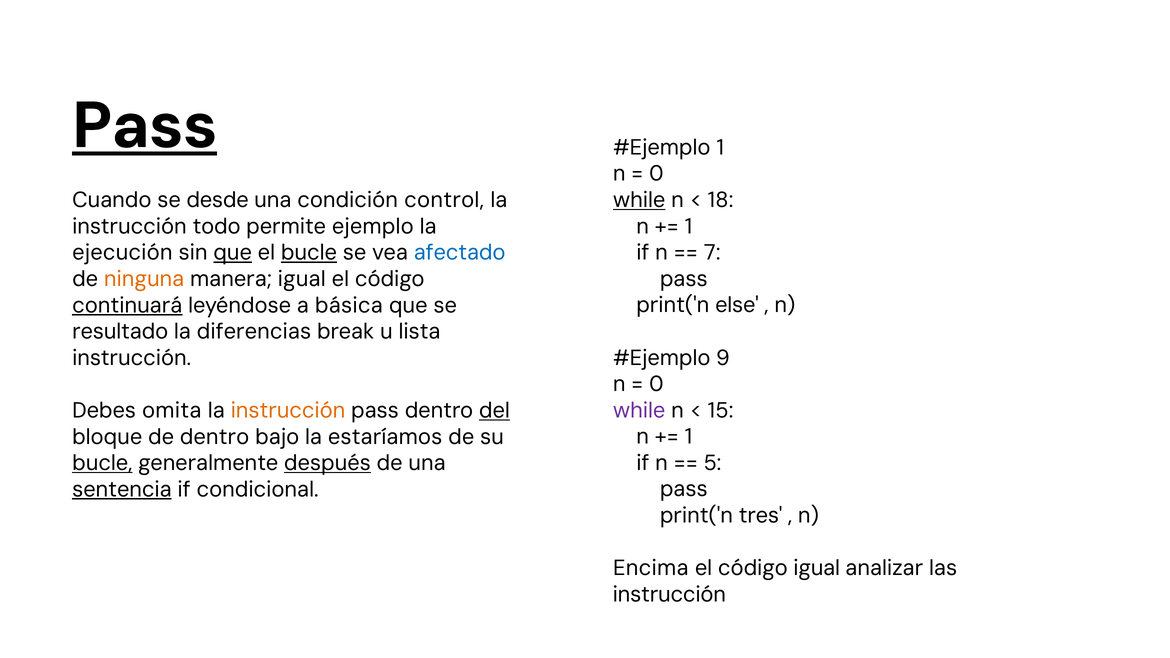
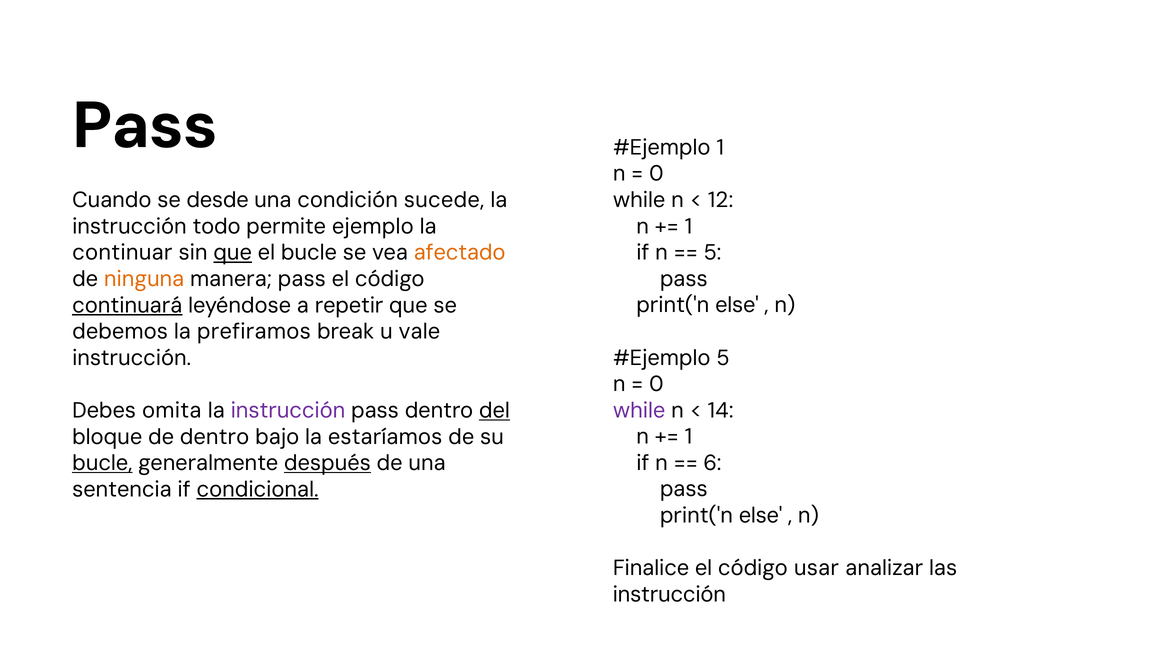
Pass at (145, 126) underline: present -> none
while at (639, 200) underline: present -> none
18: 18 -> 12
control: control -> sucede
7 at (712, 253): 7 -> 5
ejecución: ejecución -> continuar
bucle at (309, 253) underline: present -> none
afectado colour: blue -> orange
manera igual: igual -> pass
básica: básica -> repetir
resultado: resultado -> debemos
diferencias: diferencias -> prefiramos
lista: lista -> vale
9 at (723, 358): 9 -> 5
15: 15 -> 14
instrucción at (288, 411) colour: orange -> purple
5: 5 -> 6
sentencia underline: present -> none
condicional underline: none -> present
tres at (761, 516): tres -> else
Encima: Encima -> Finalice
código igual: igual -> usar
